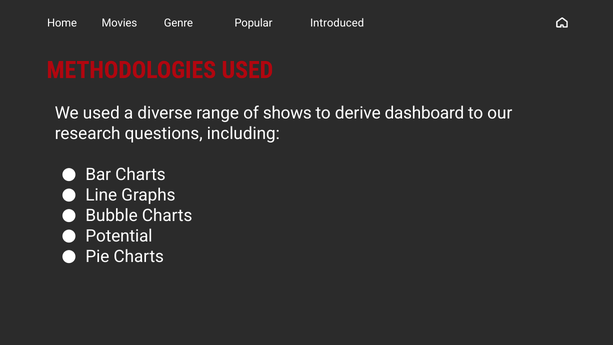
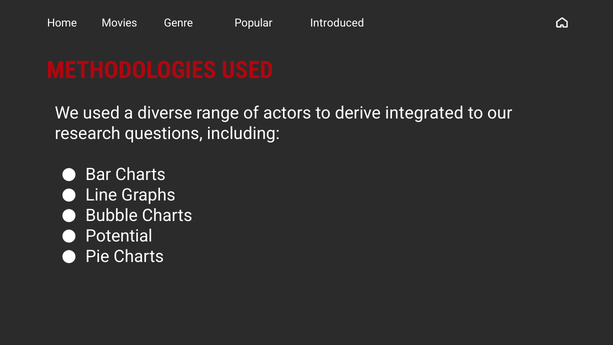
shows: shows -> actors
dashboard: dashboard -> integrated
